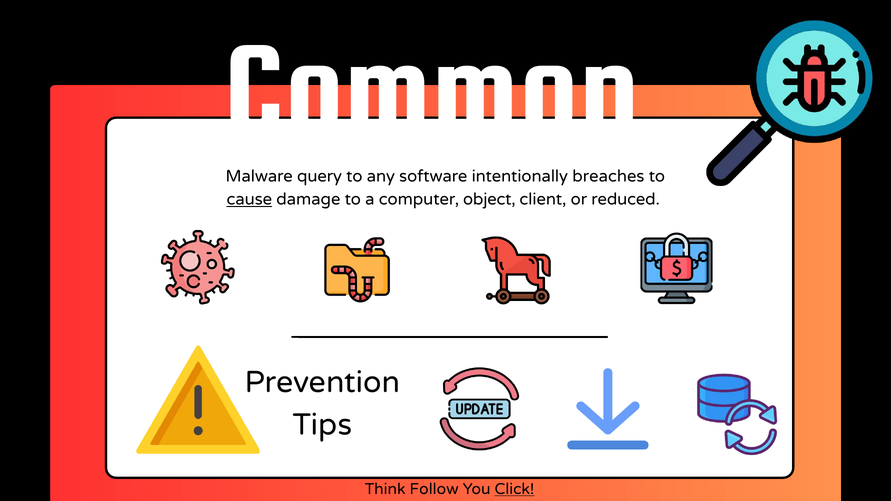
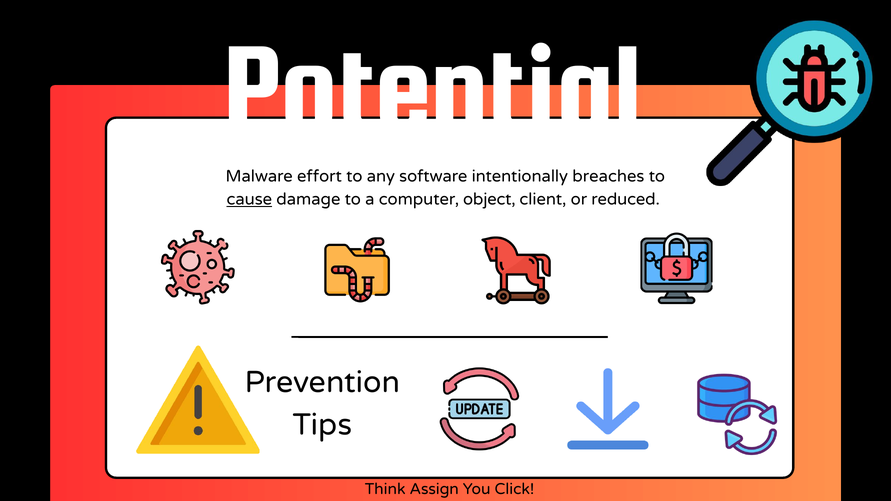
Common: Common -> Potential
query: query -> effort
Follow: Follow -> Assign
Click underline: present -> none
